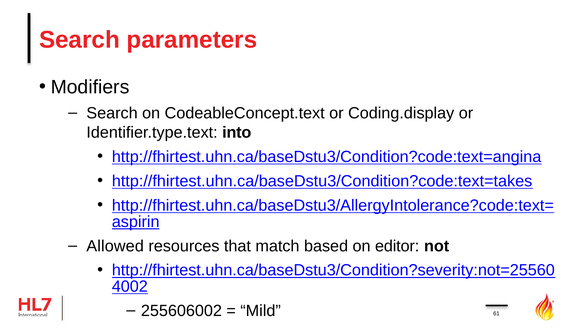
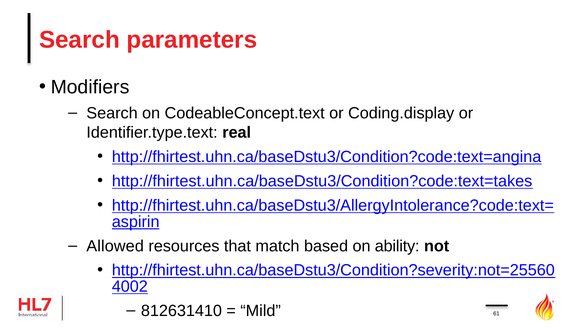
into: into -> real
editor: editor -> ability
255606002: 255606002 -> 812631410
